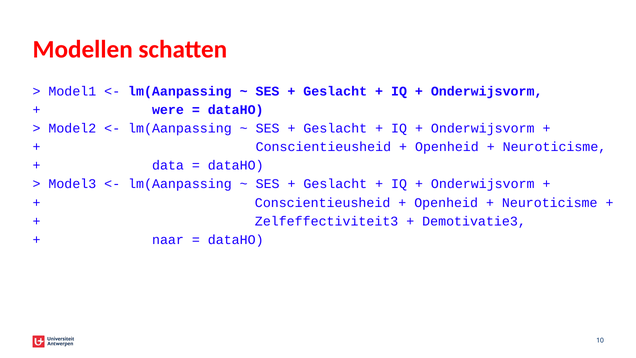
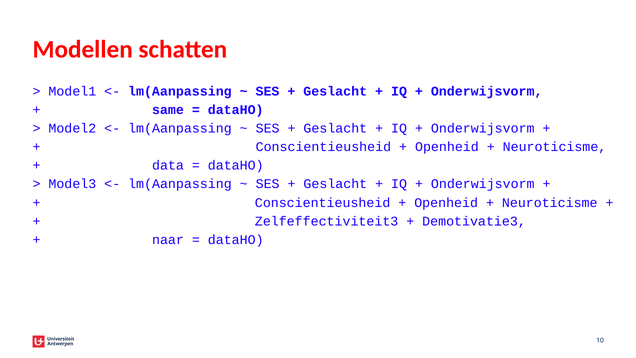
were: were -> same
